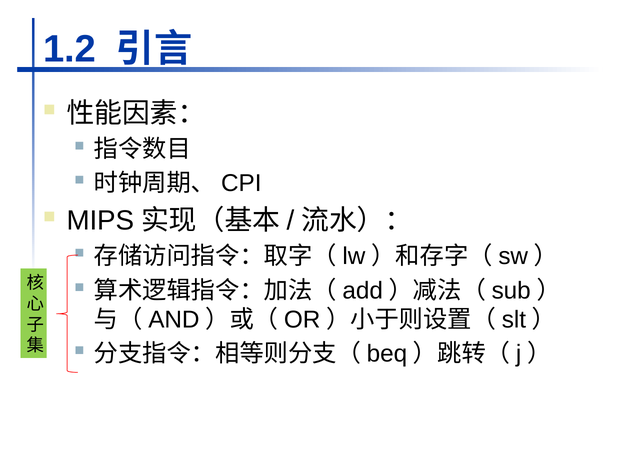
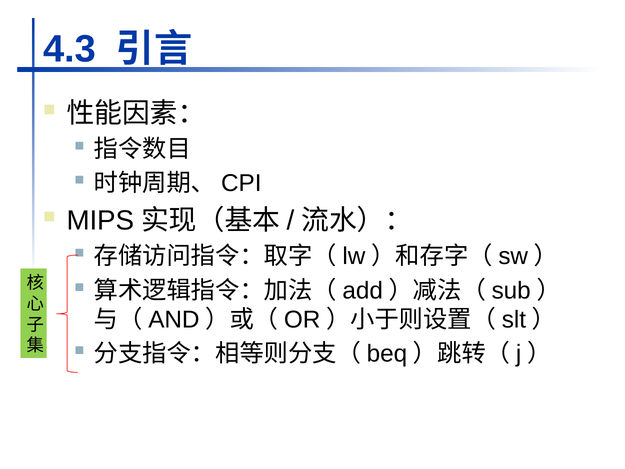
1.2: 1.2 -> 4.3
